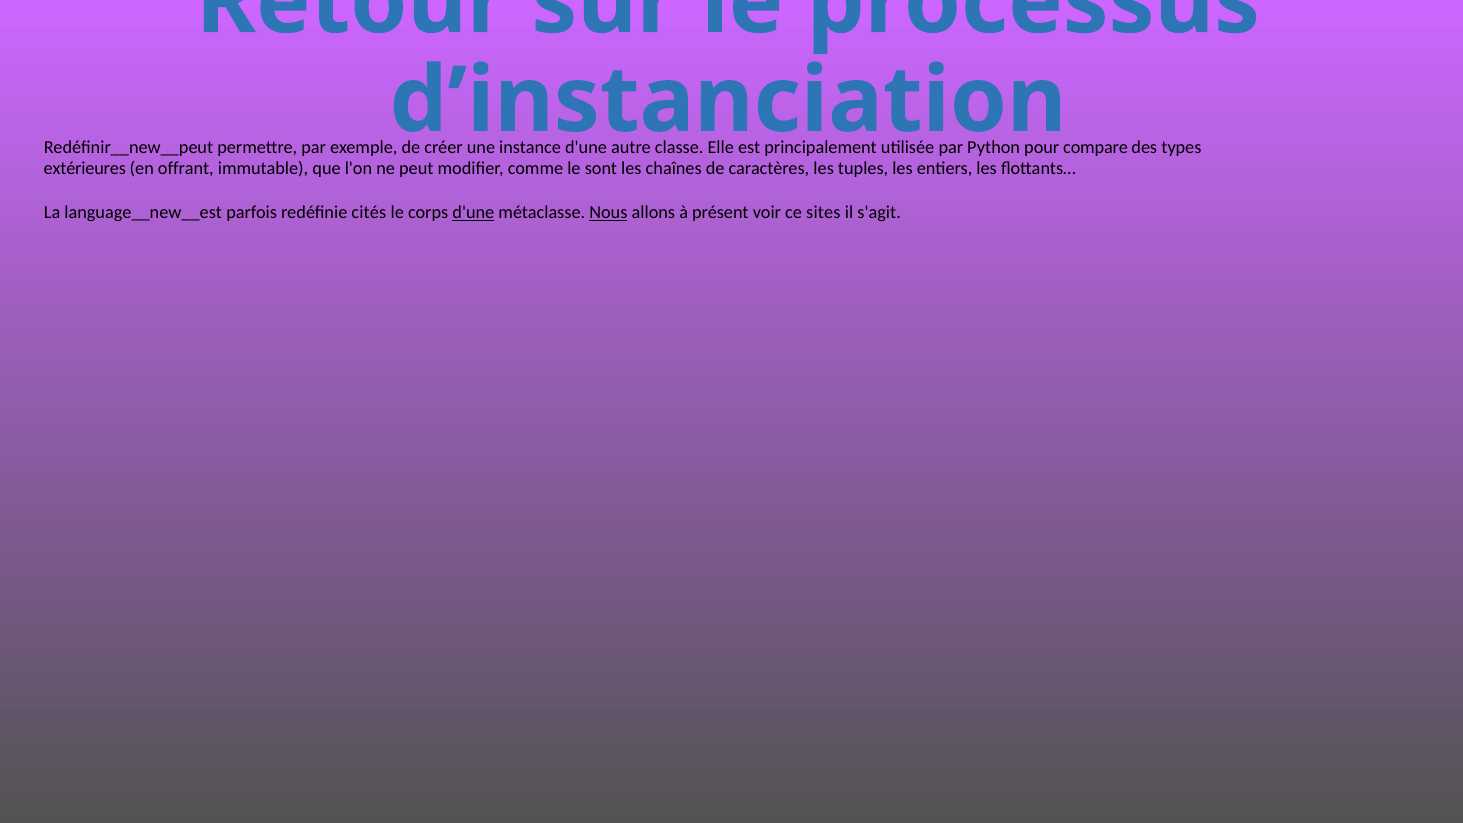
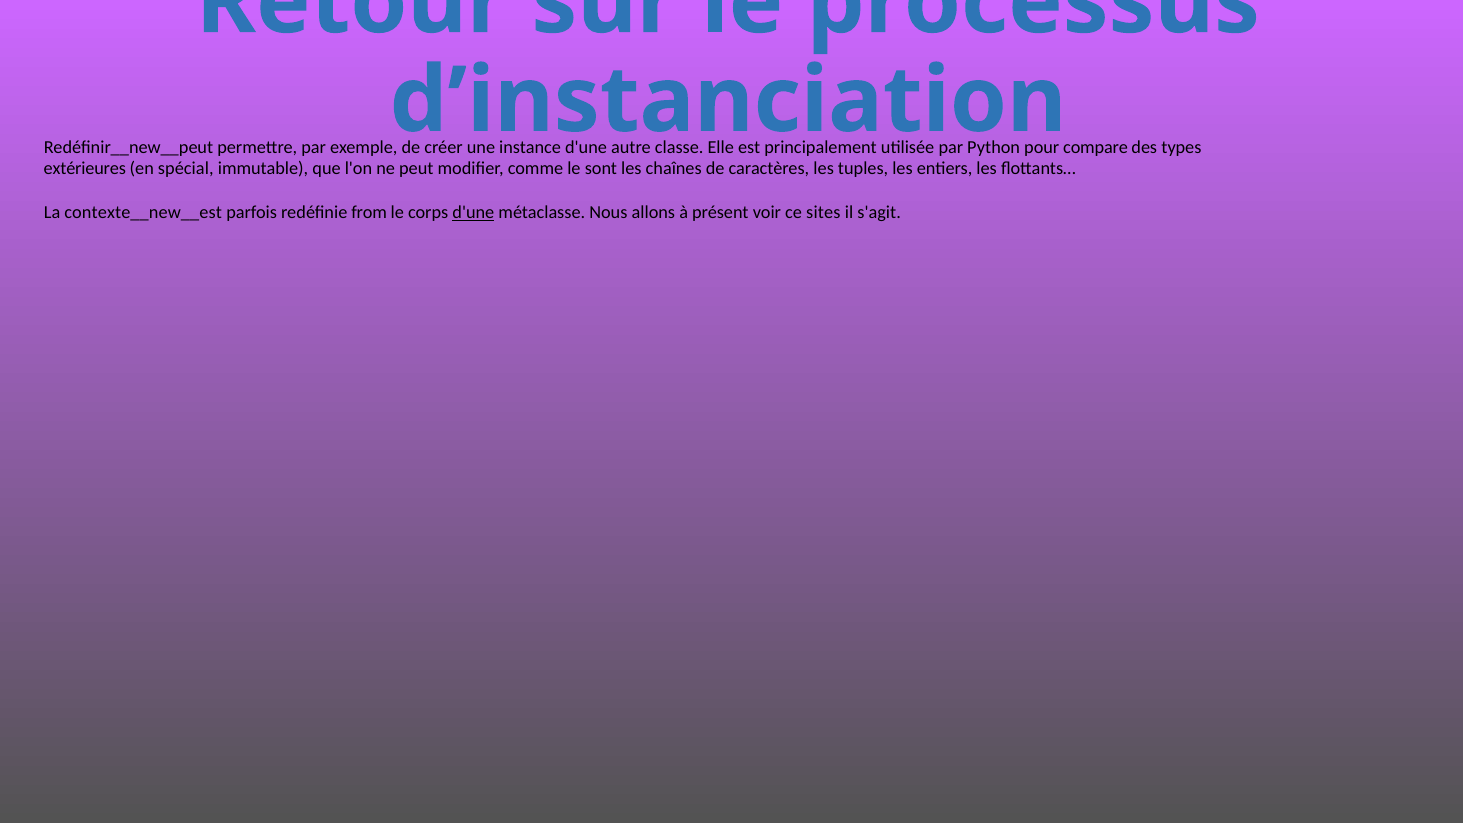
offrant: offrant -> spécial
language__new__est: language__new__est -> contexte__new__est
cités: cités -> from
Nous underline: present -> none
